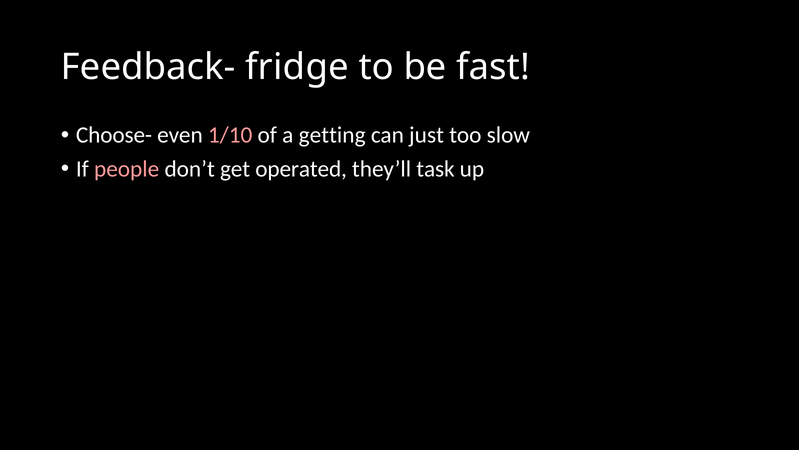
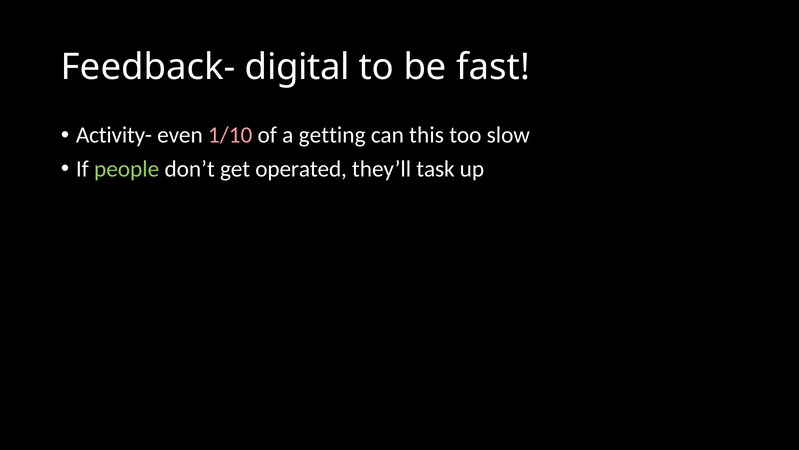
fridge: fridge -> digital
Choose-: Choose- -> Activity-
just: just -> this
people colour: pink -> light green
